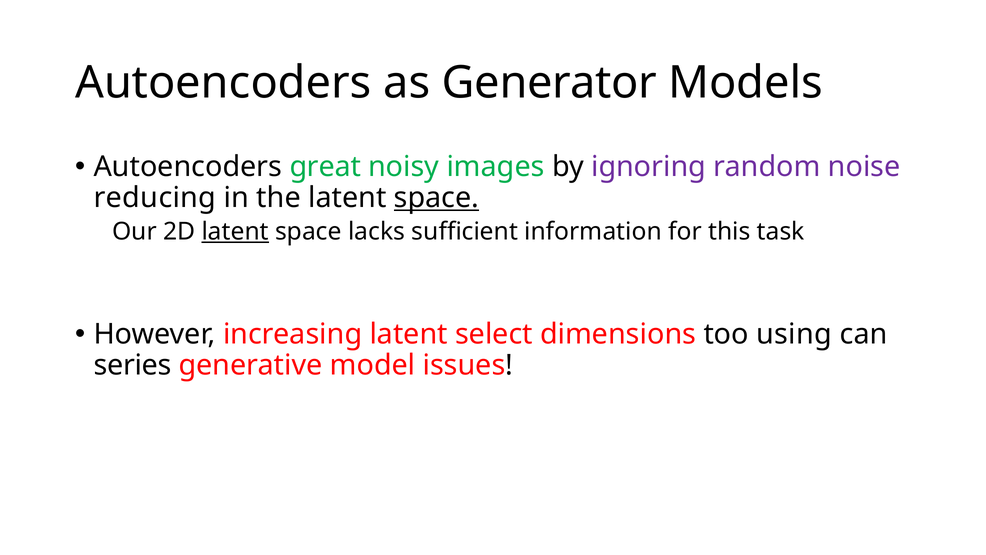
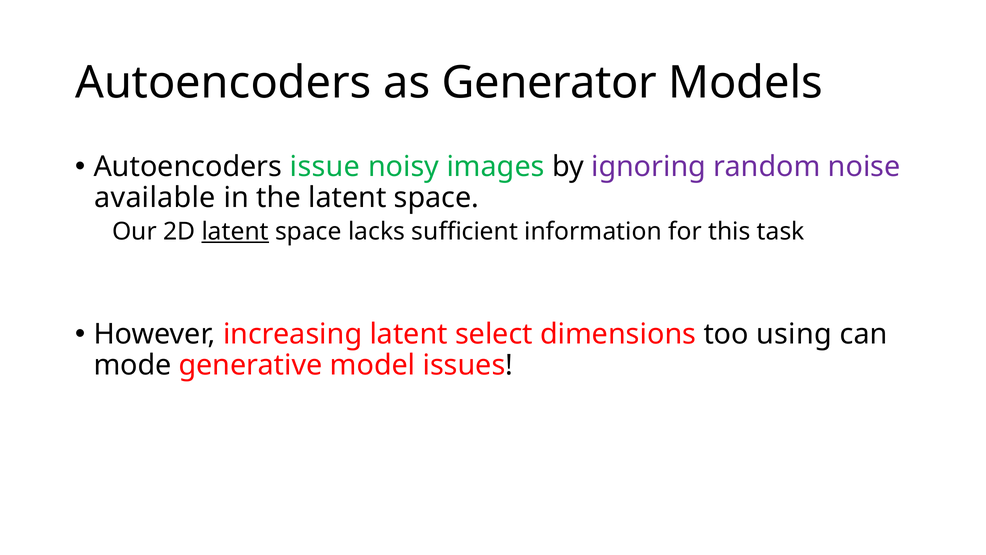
great: great -> issue
reducing: reducing -> available
space at (436, 198) underline: present -> none
series: series -> mode
